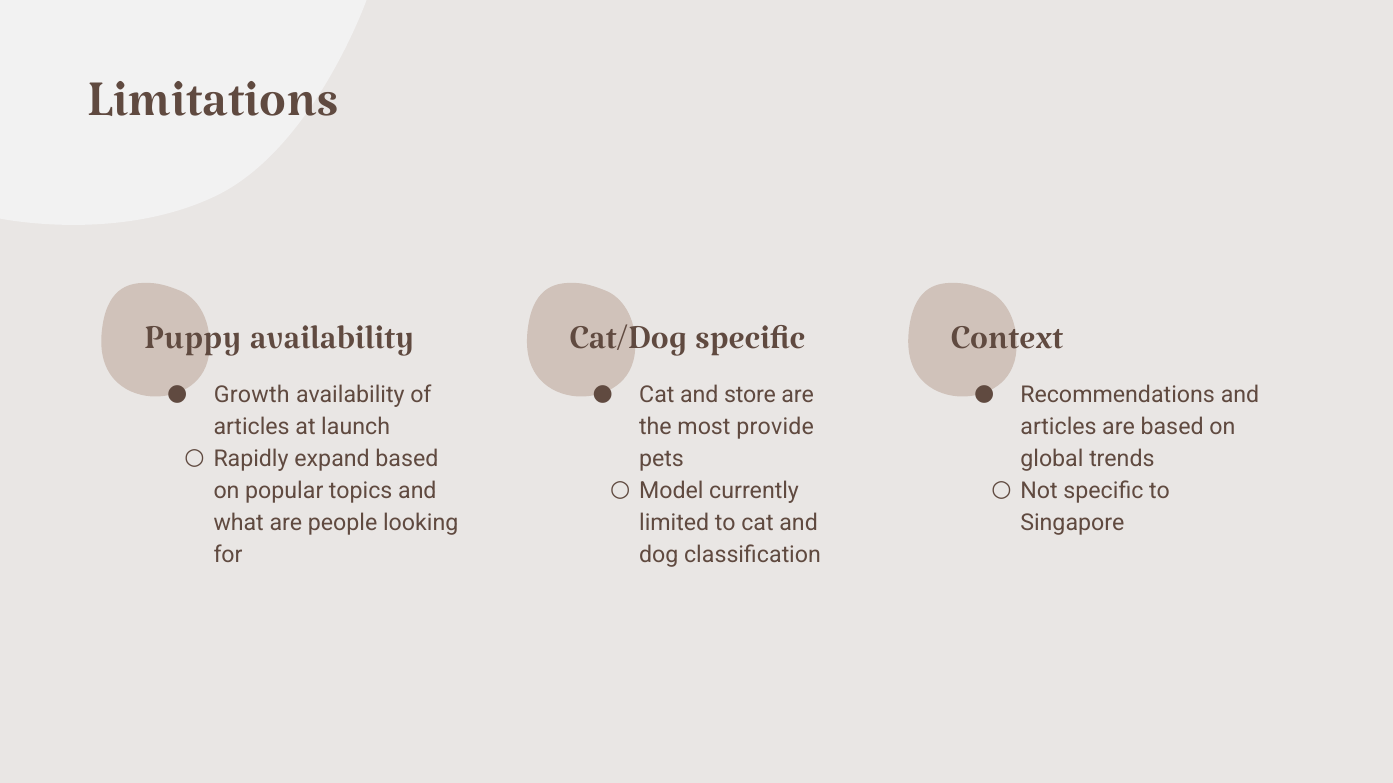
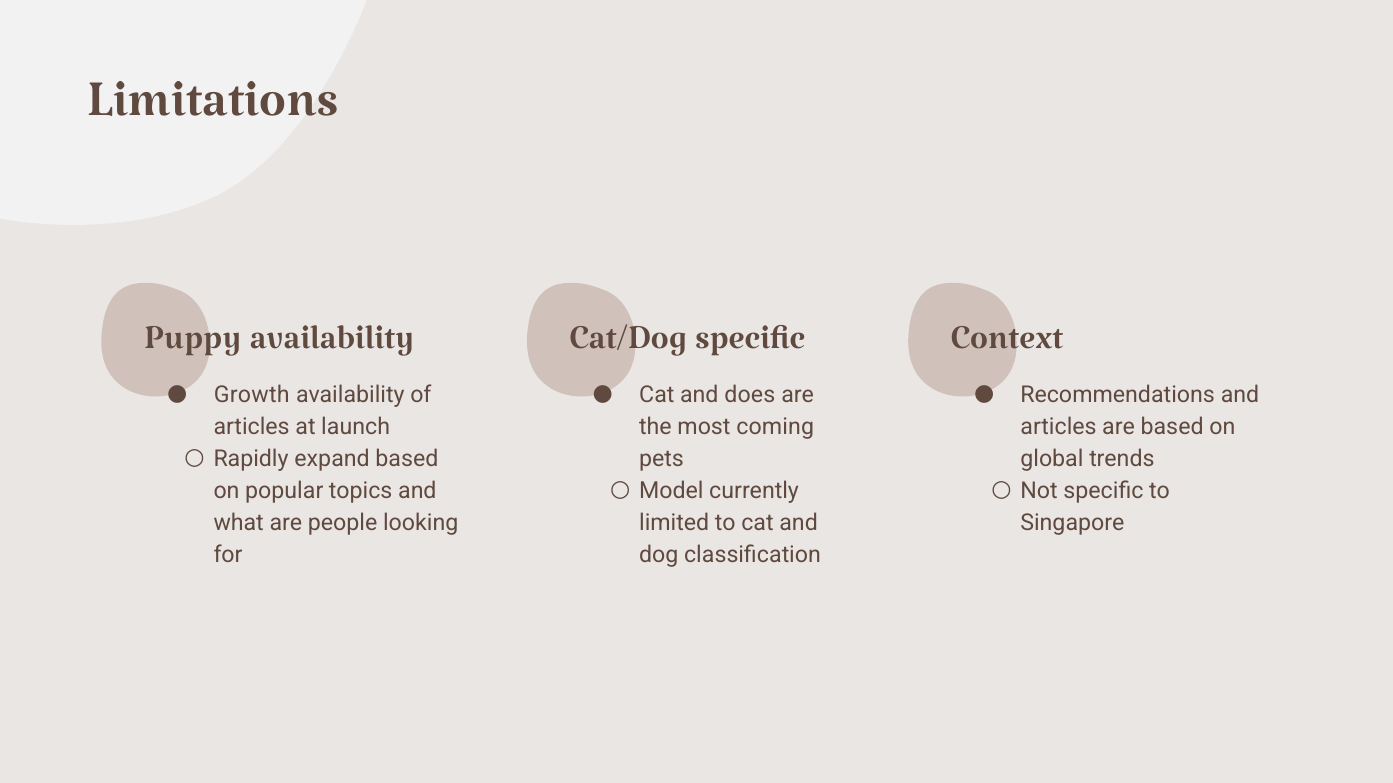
store: store -> does
provide: provide -> coming
